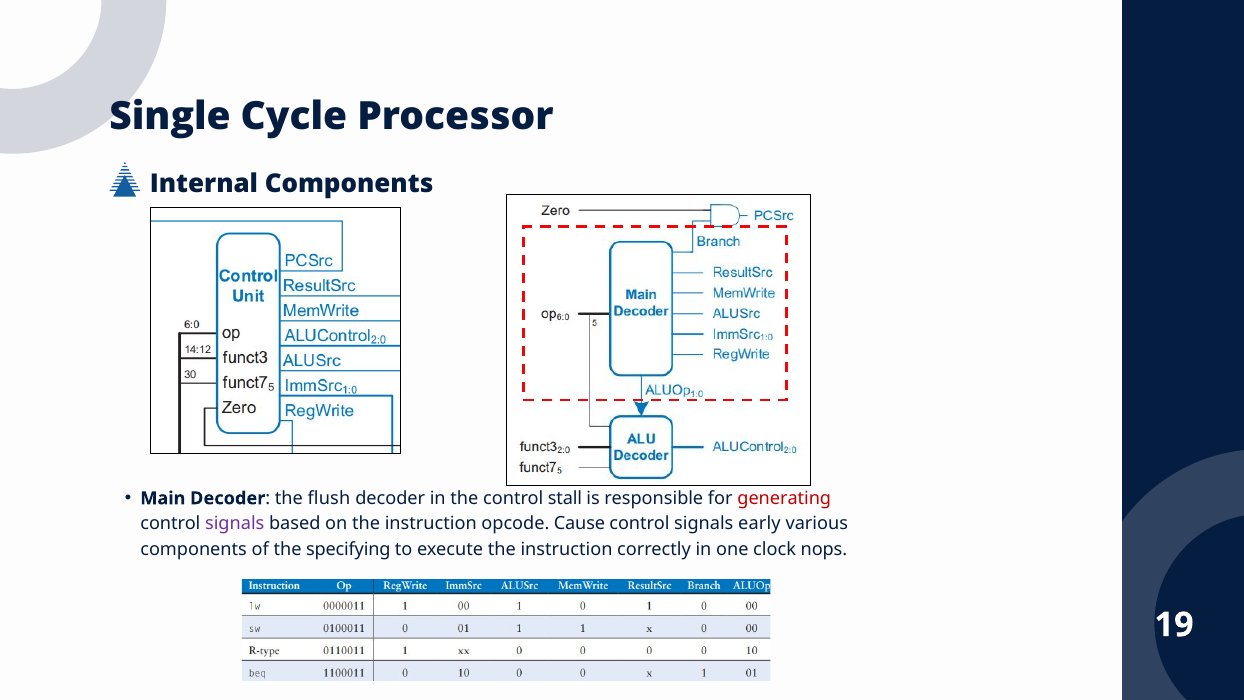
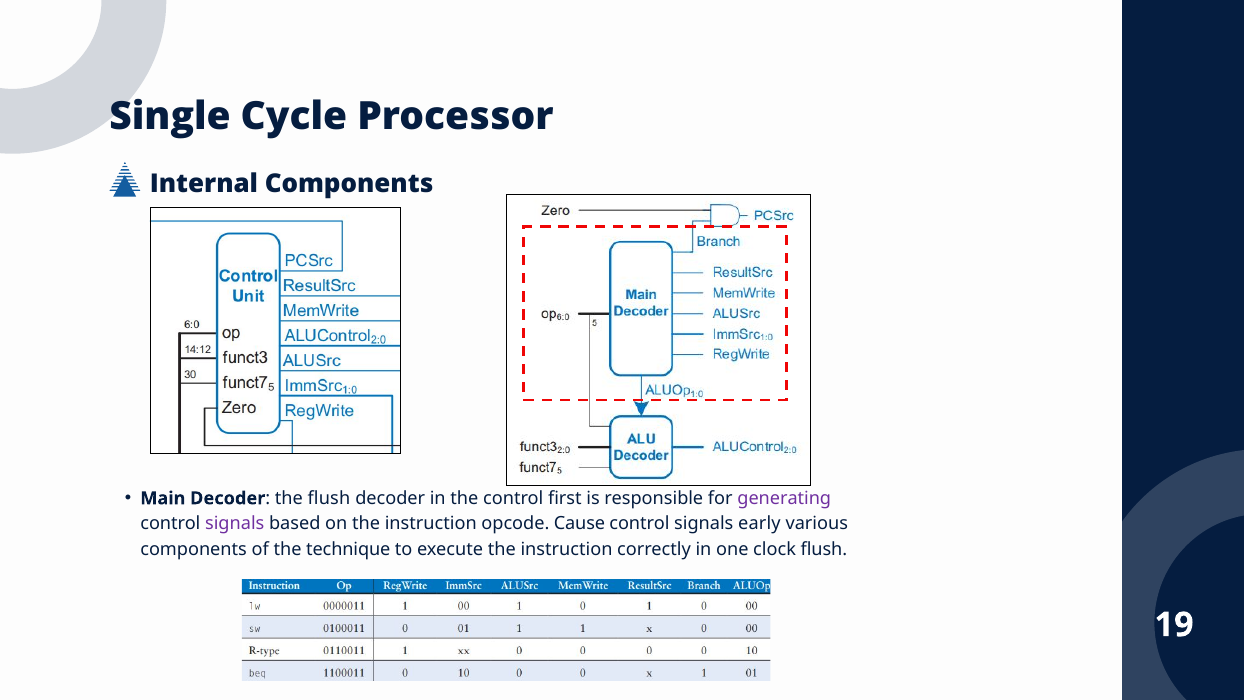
stall: stall -> first
generating colour: red -> purple
specifying: specifying -> technique
clock nops: nops -> flush
